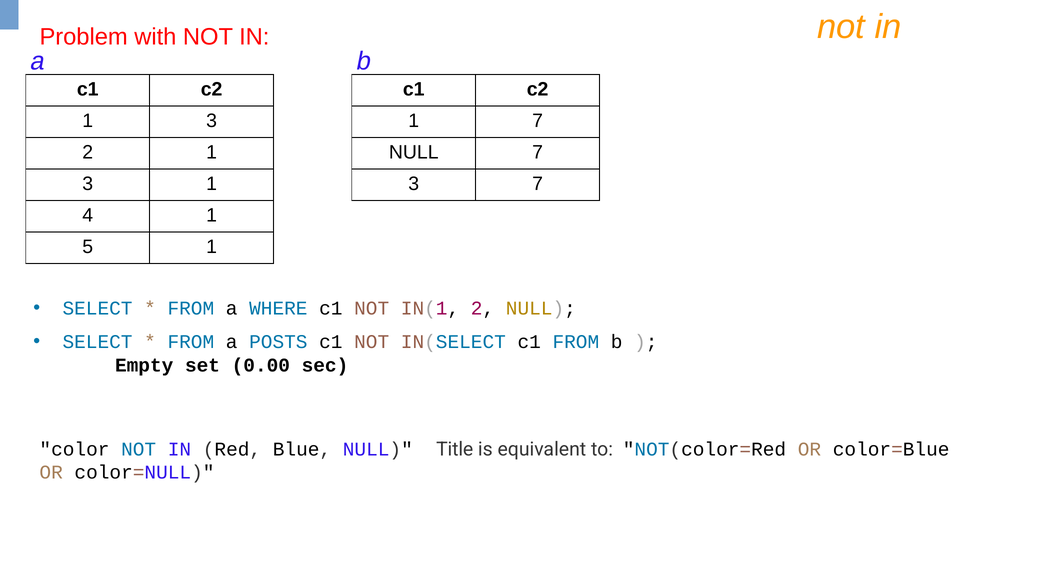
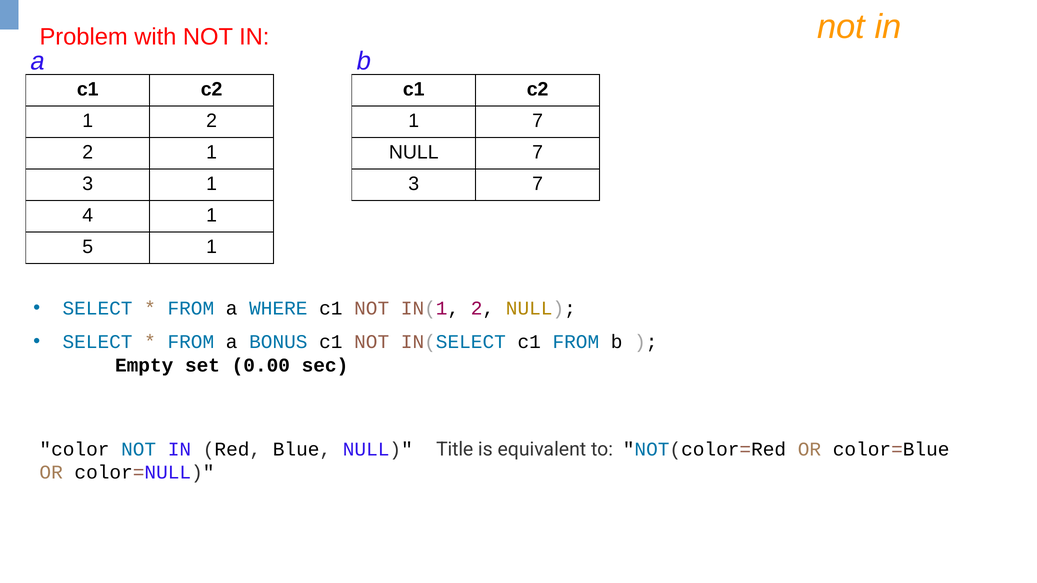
3 at (212, 121): 3 -> 2
POSTS: POSTS -> BONUS
